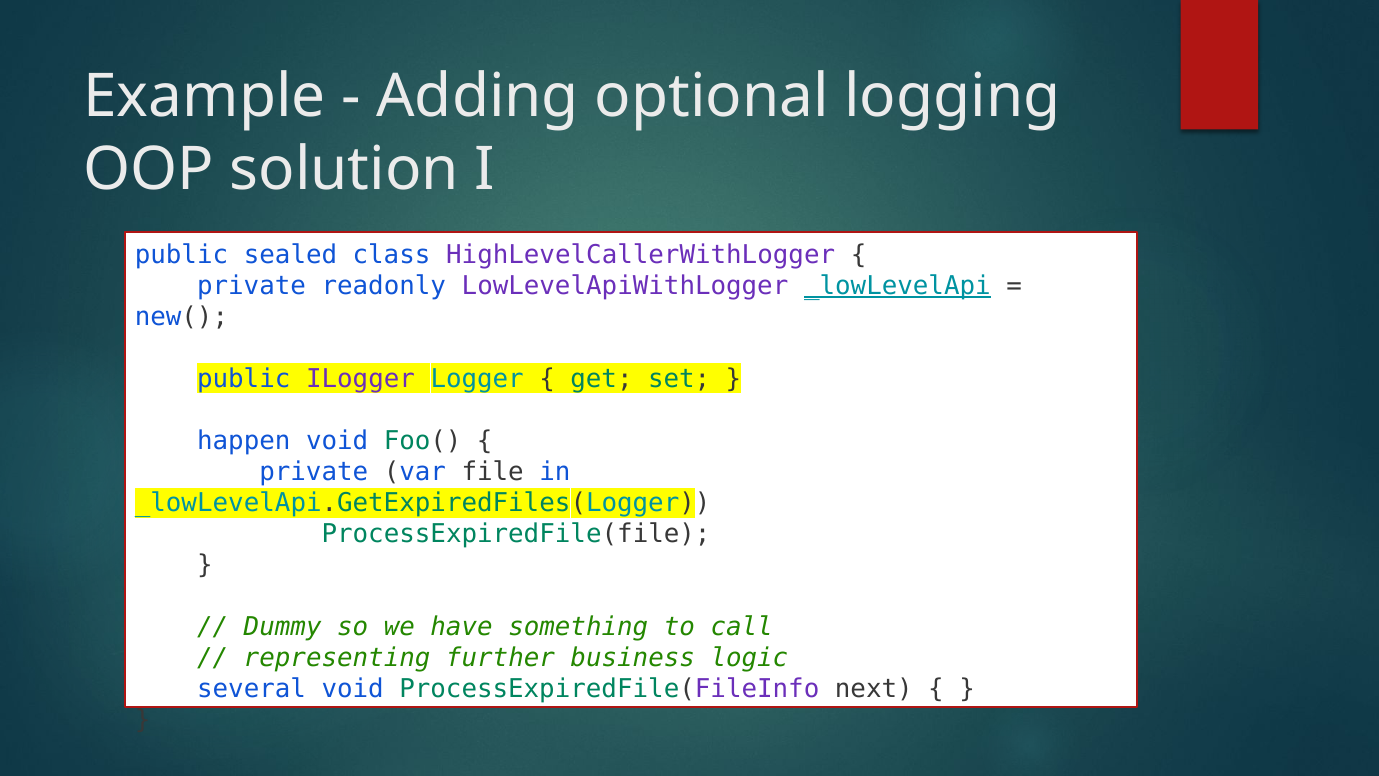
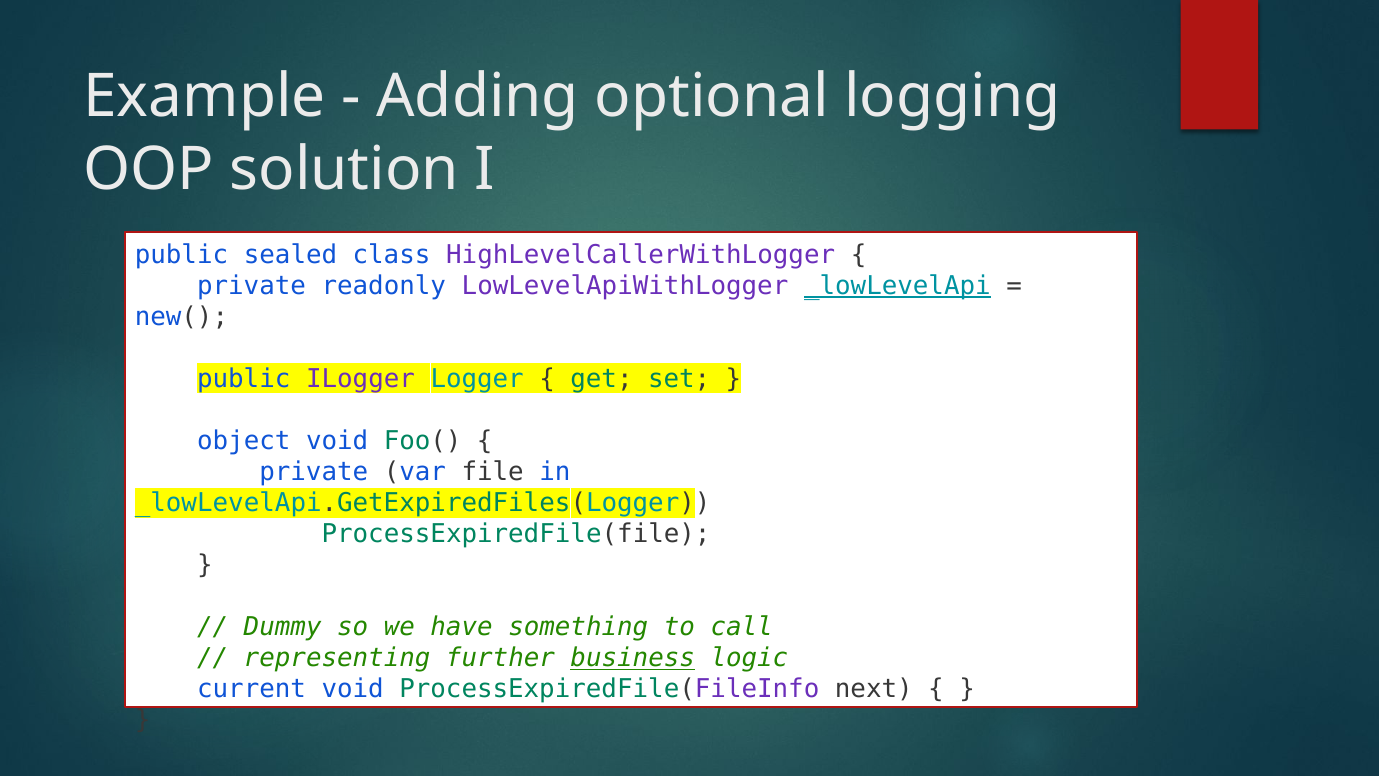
happen: happen -> object
business underline: none -> present
several: several -> current
